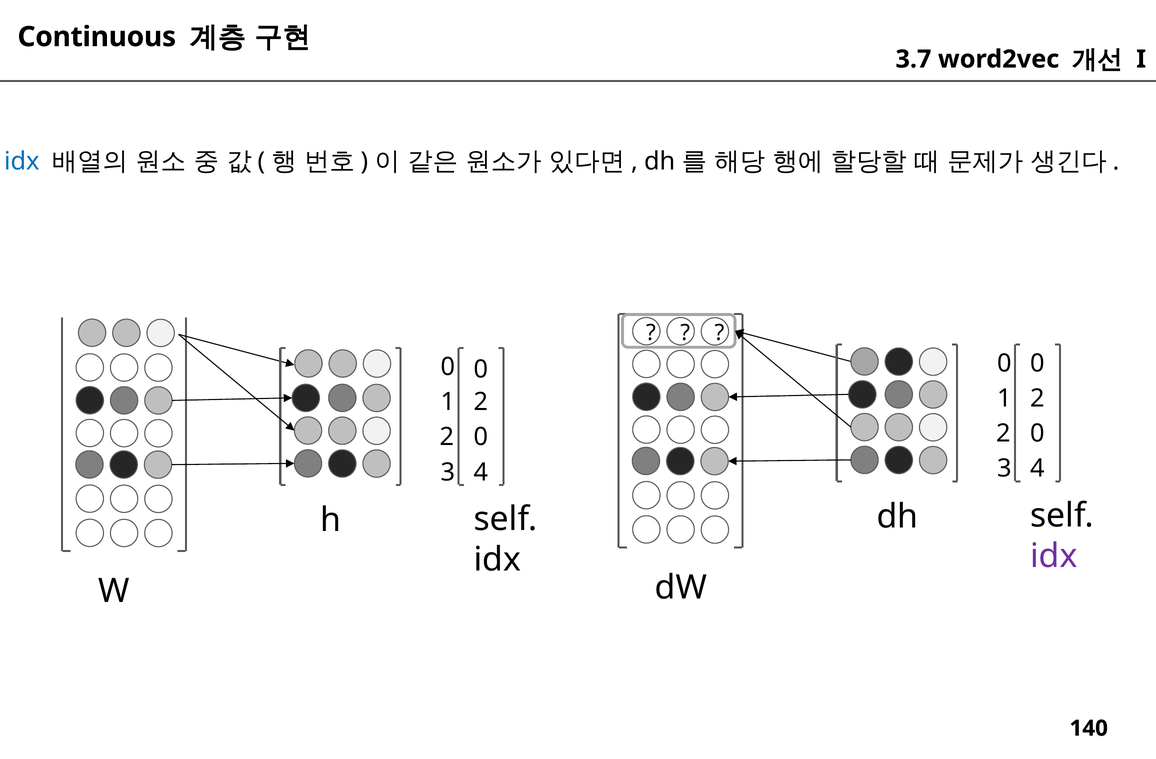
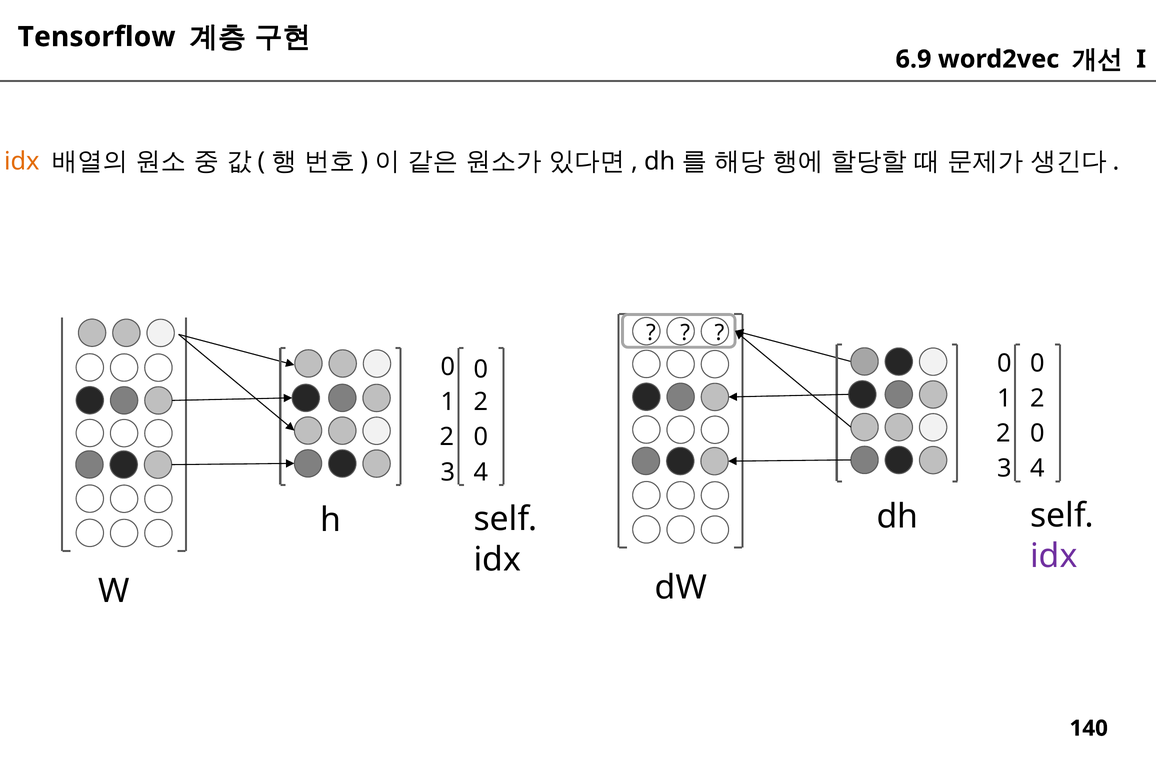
Continuous: Continuous -> Tensorflow
3.7: 3.7 -> 6.9
idx at (22, 161) colour: blue -> orange
